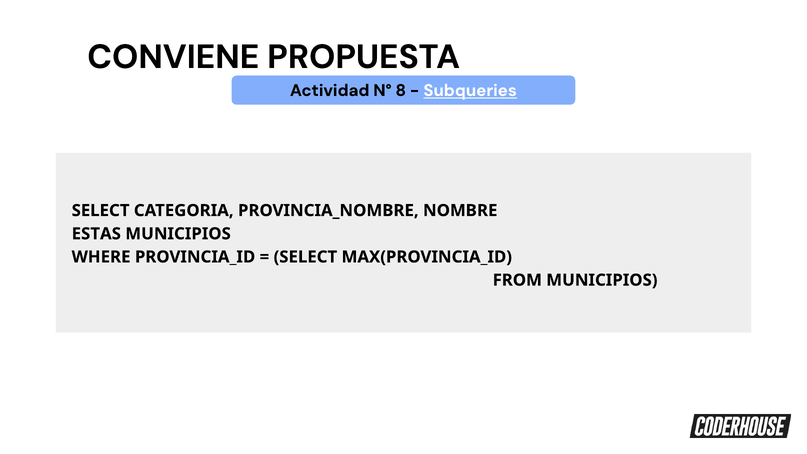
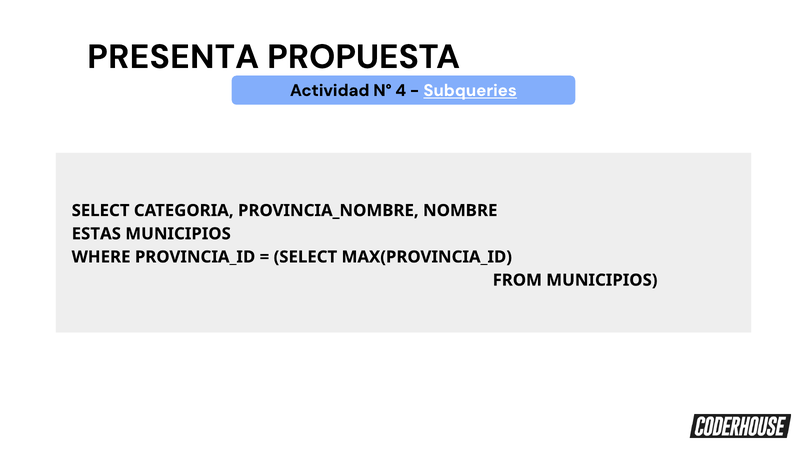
CONVIENE: CONVIENE -> PRESENTA
8: 8 -> 4
